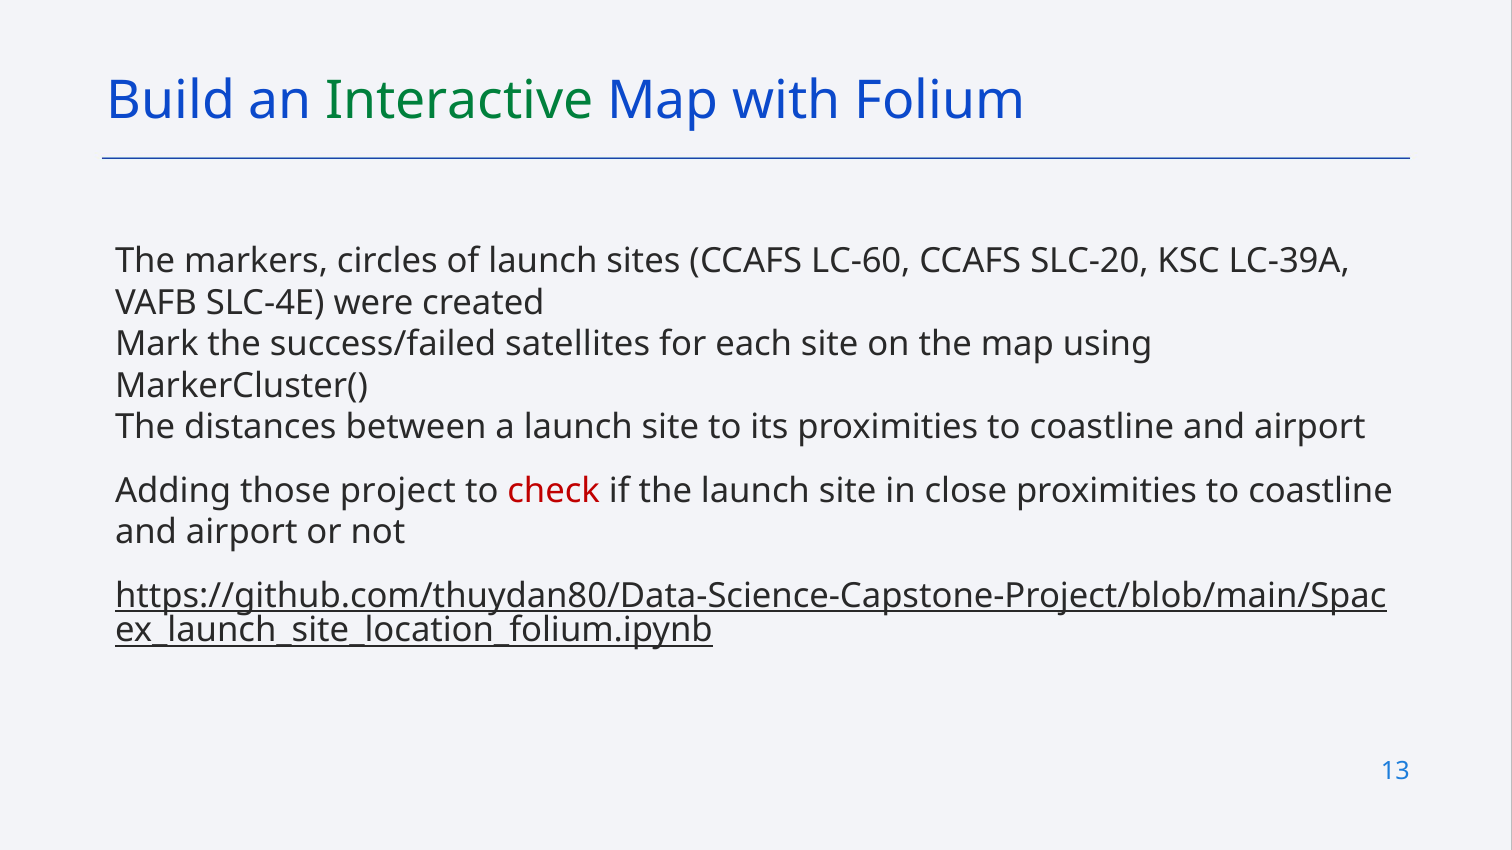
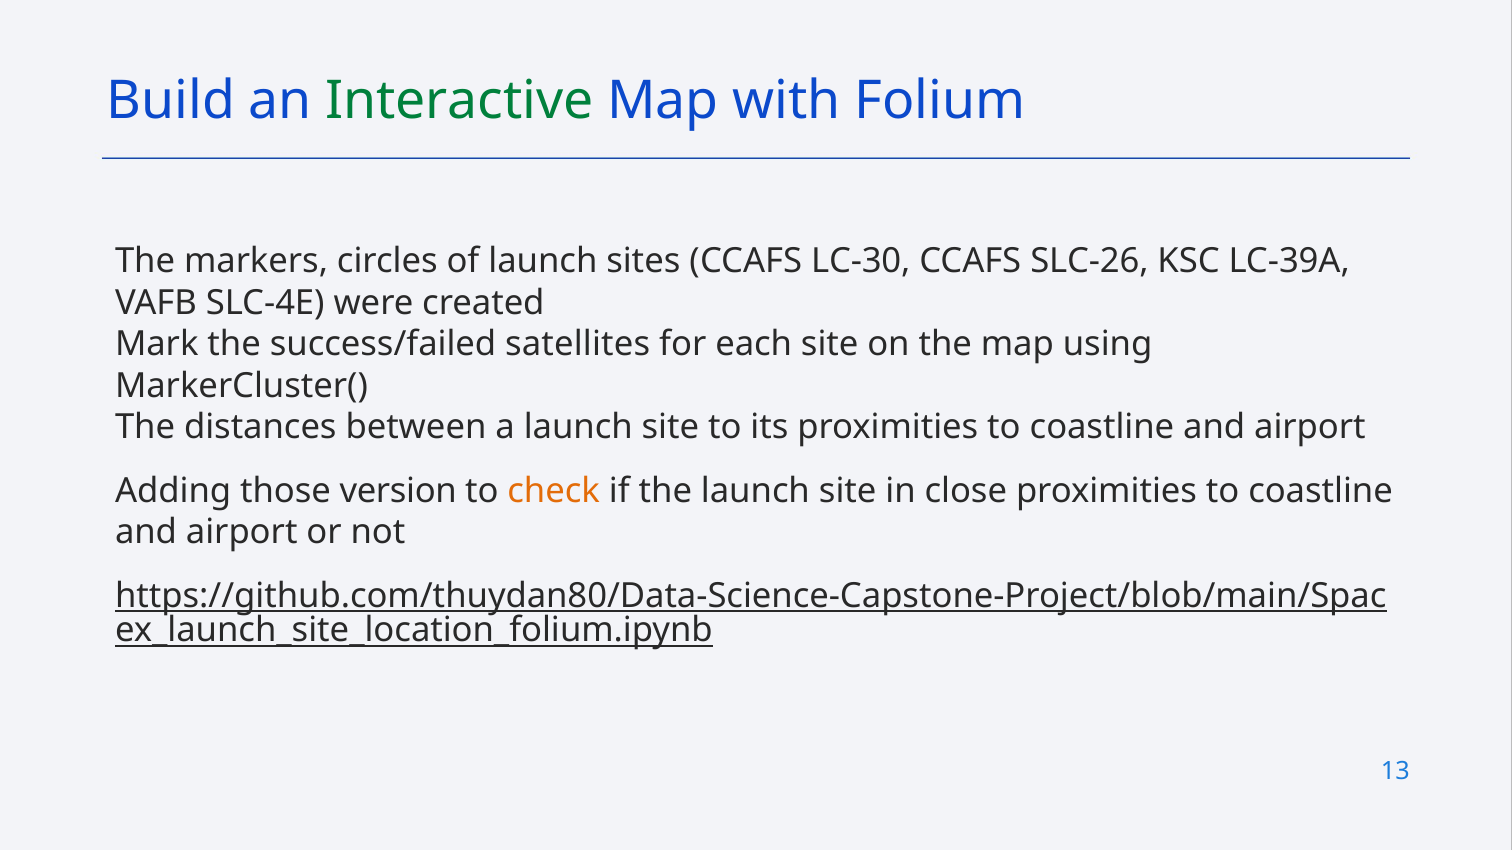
LC-60: LC-60 -> LC-30
SLC-20: SLC-20 -> SLC-26
project: project -> version
check colour: red -> orange
